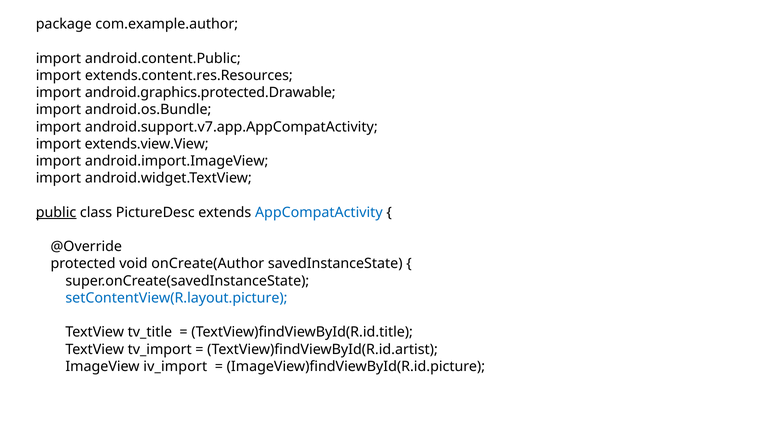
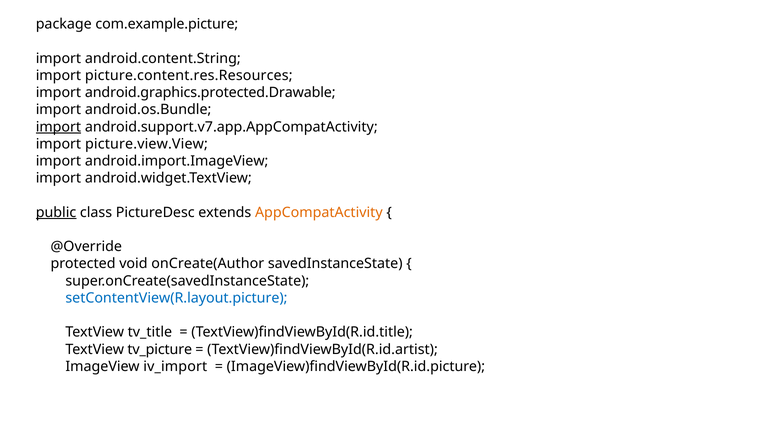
com.example.author: com.example.author -> com.example.picture
android.content.Public: android.content.Public -> android.content.String
extends.content.res.Resources: extends.content.res.Resources -> picture.content.res.Resources
import at (58, 127) underline: none -> present
extends.view.View: extends.view.View -> picture.view.View
AppCompatActivity colour: blue -> orange
tv_import: tv_import -> tv_picture
